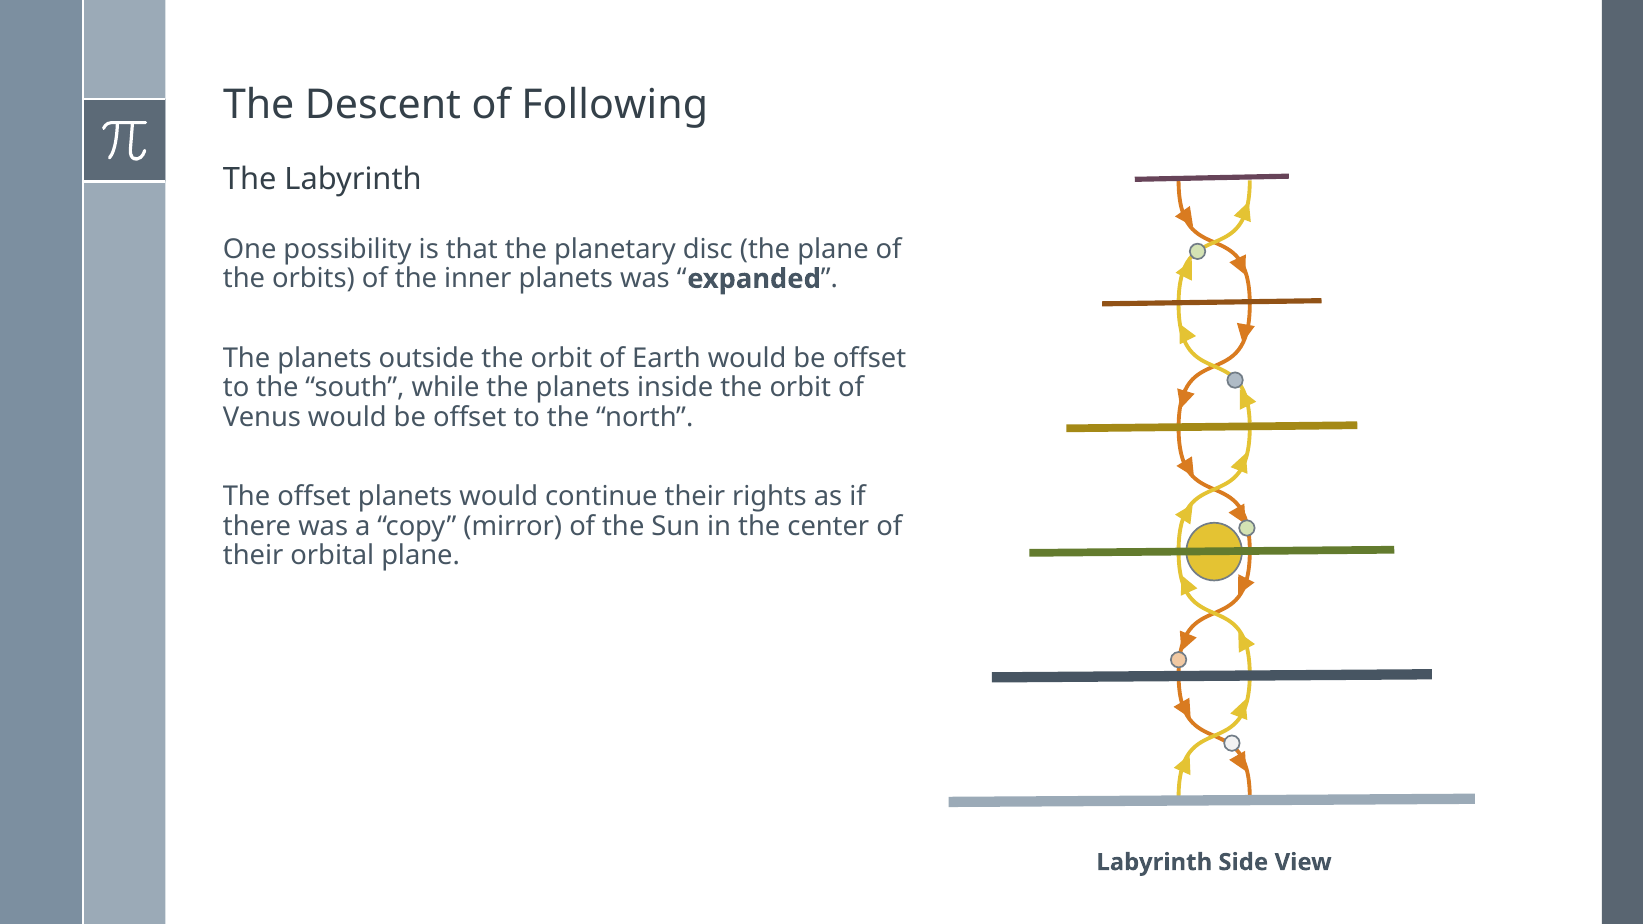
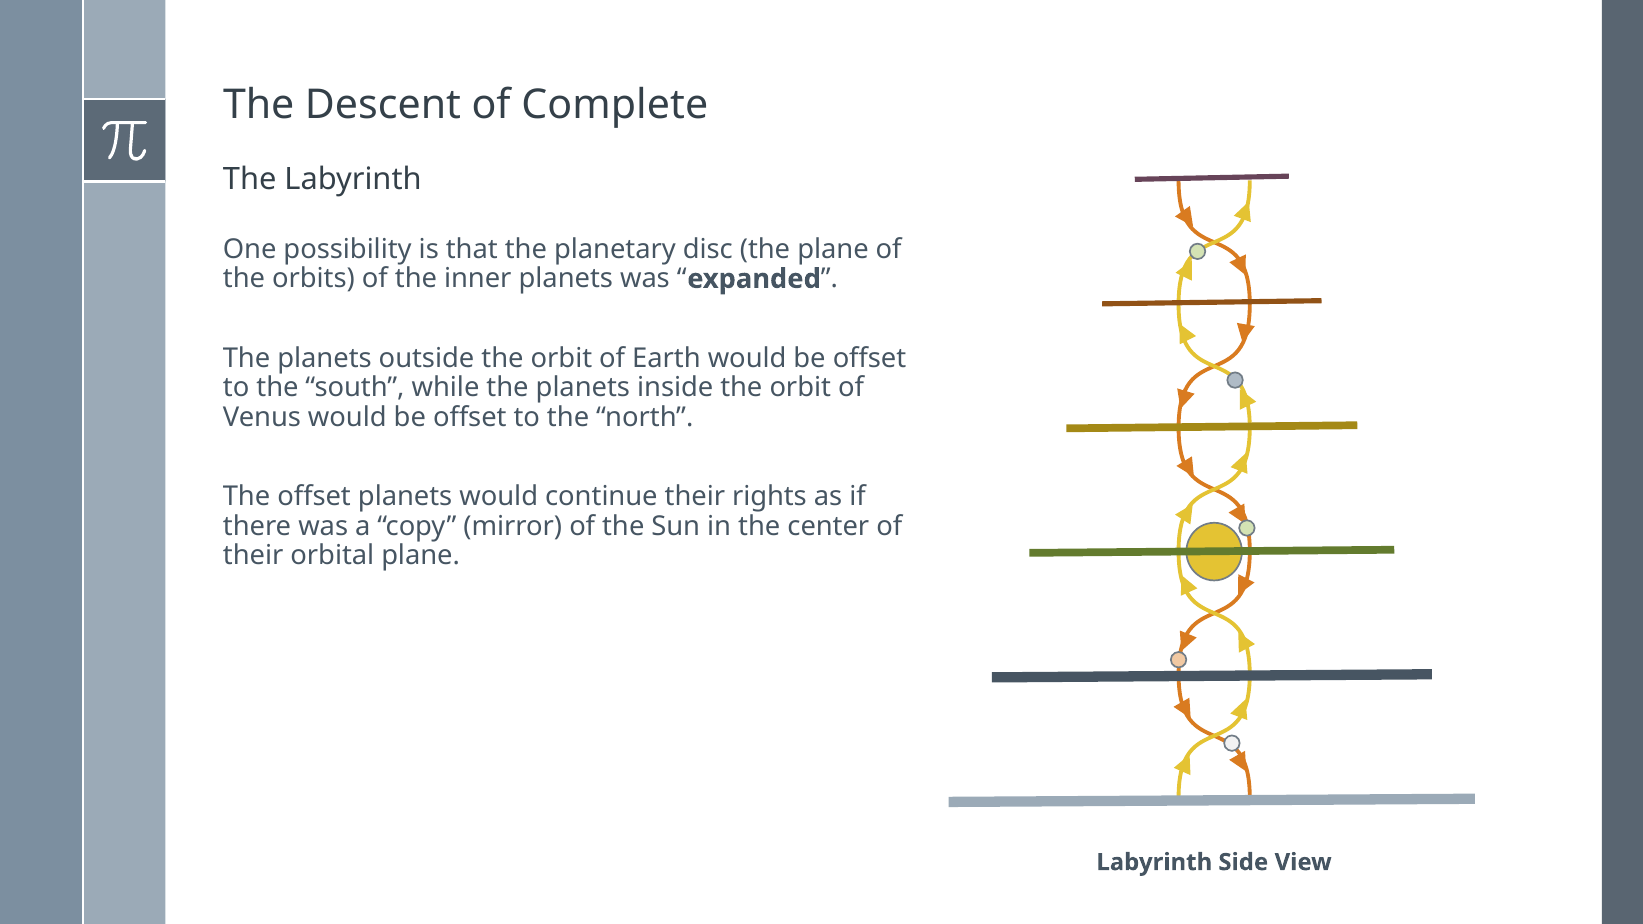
Following: Following -> Complete
